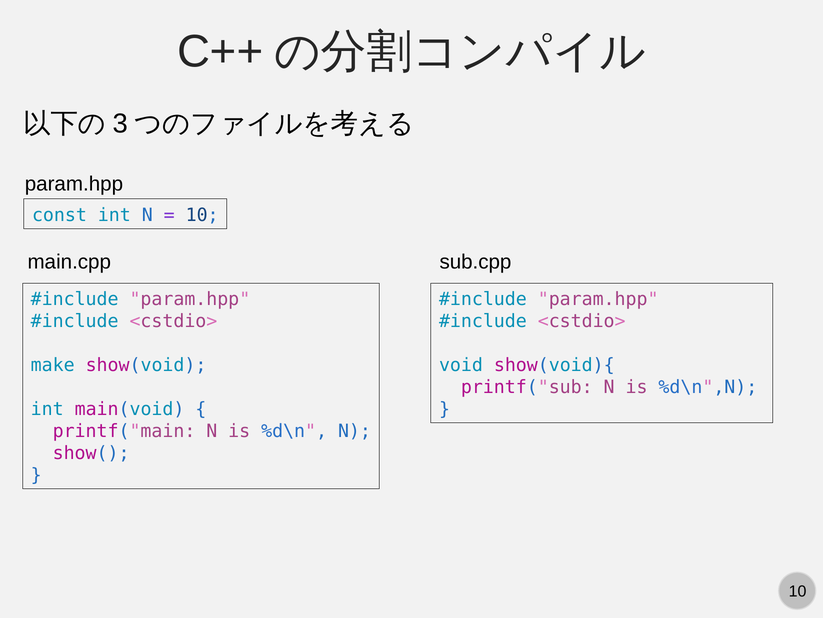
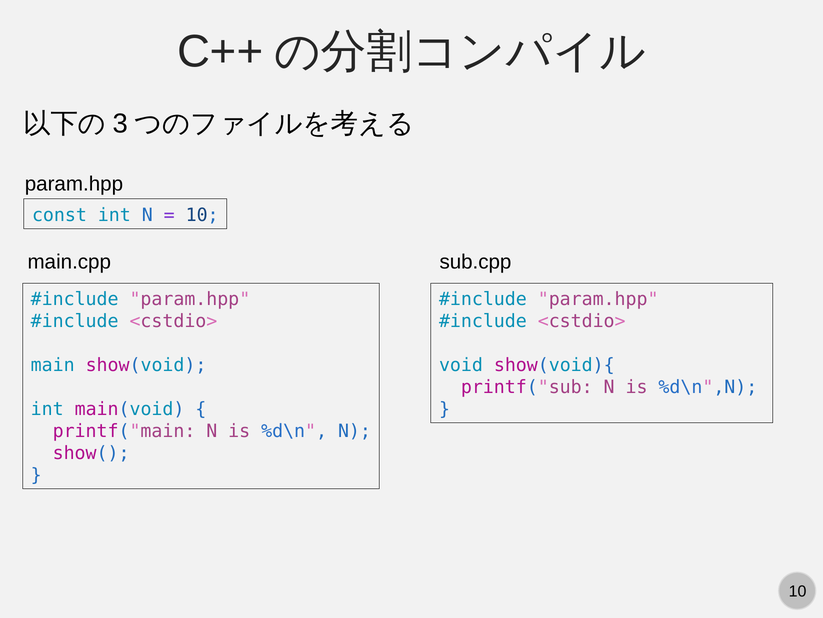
make: make -> main
